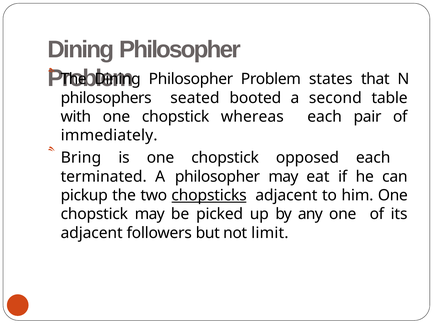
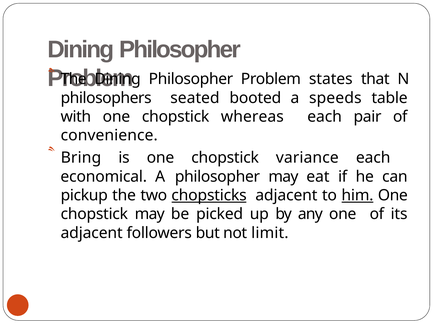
second: second -> speeds
immediately: immediately -> convenience
opposed: opposed -> variance
terminated: terminated -> economical
him underline: none -> present
